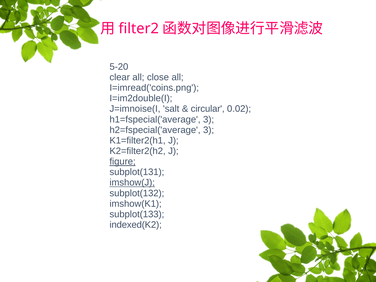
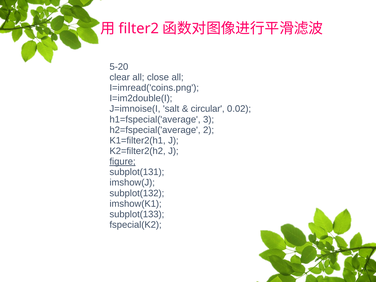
h2=fspecial('average 3: 3 -> 2
imshow(J underline: present -> none
indexed(K2: indexed(K2 -> fspecial(K2
